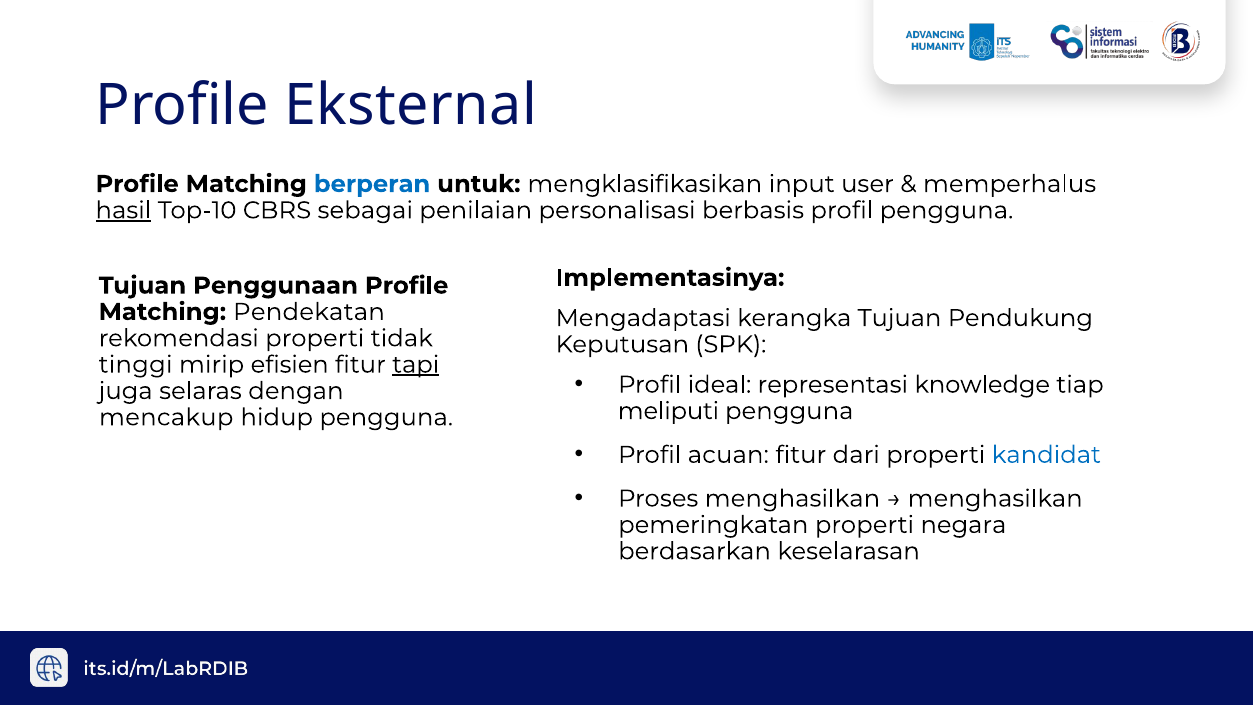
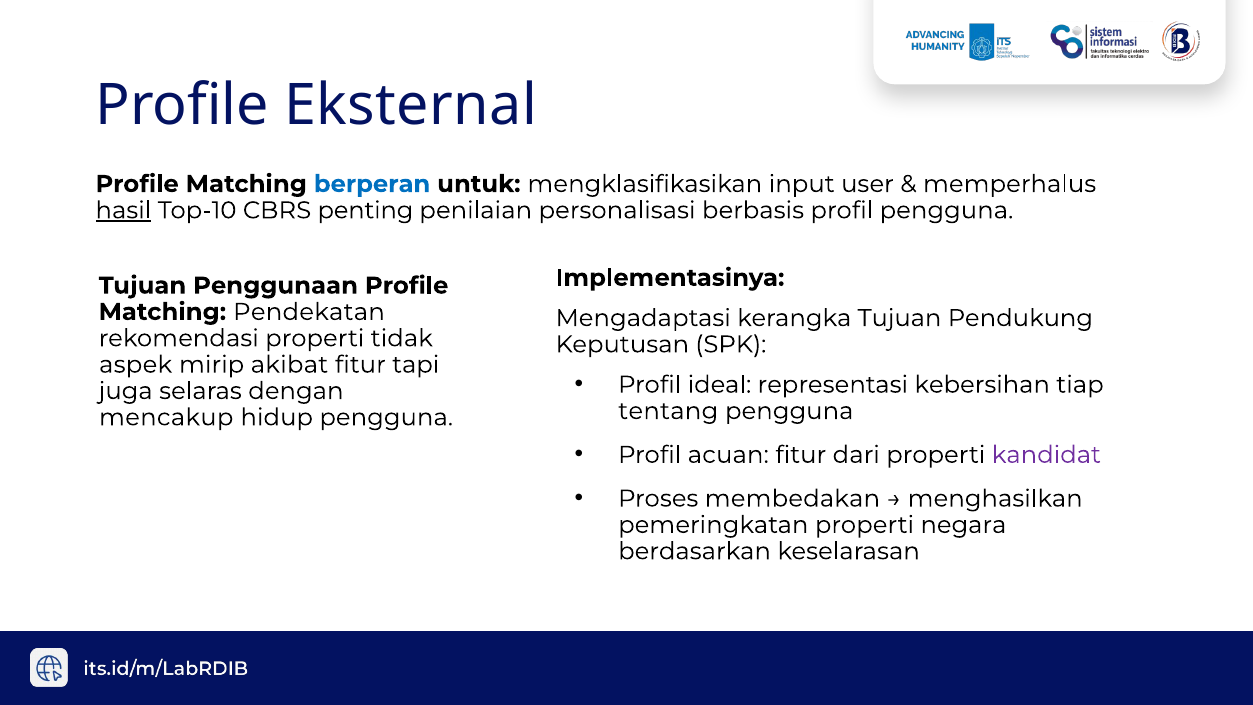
sebagai: sebagai -> penting
tinggi: tinggi -> aspek
efisien: efisien -> akibat
tapi underline: present -> none
knowledge: knowledge -> kebersihan
meliputi: meliputi -> tentang
kandidat colour: blue -> purple
Proses menghasilkan: menghasilkan -> membedakan
